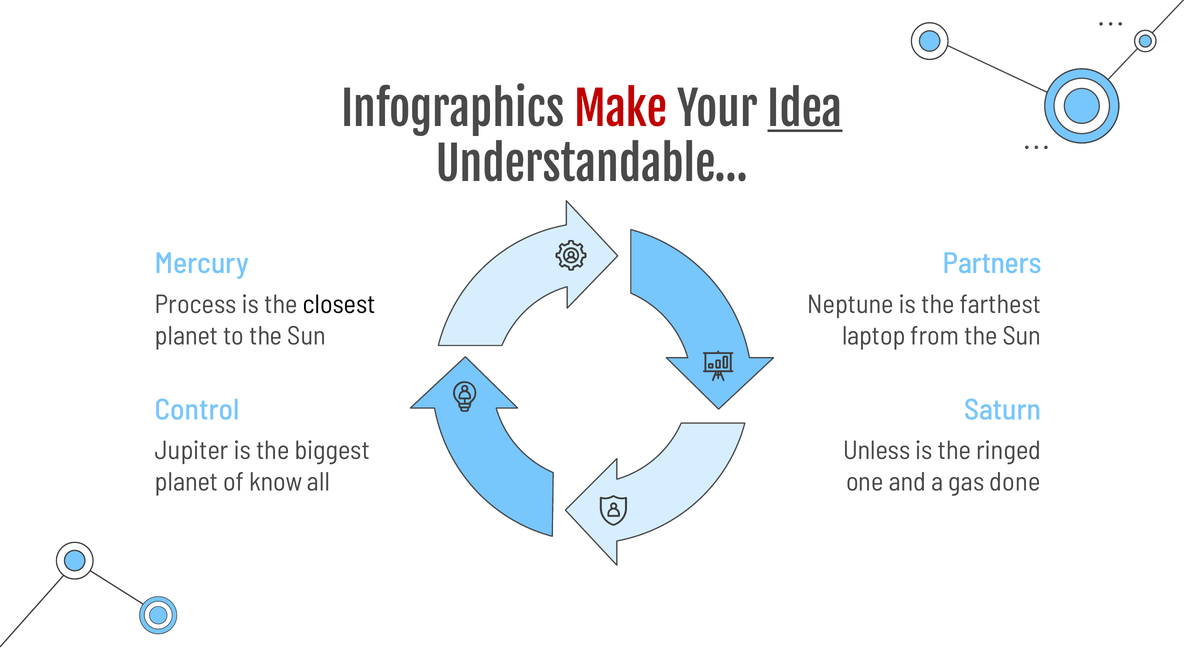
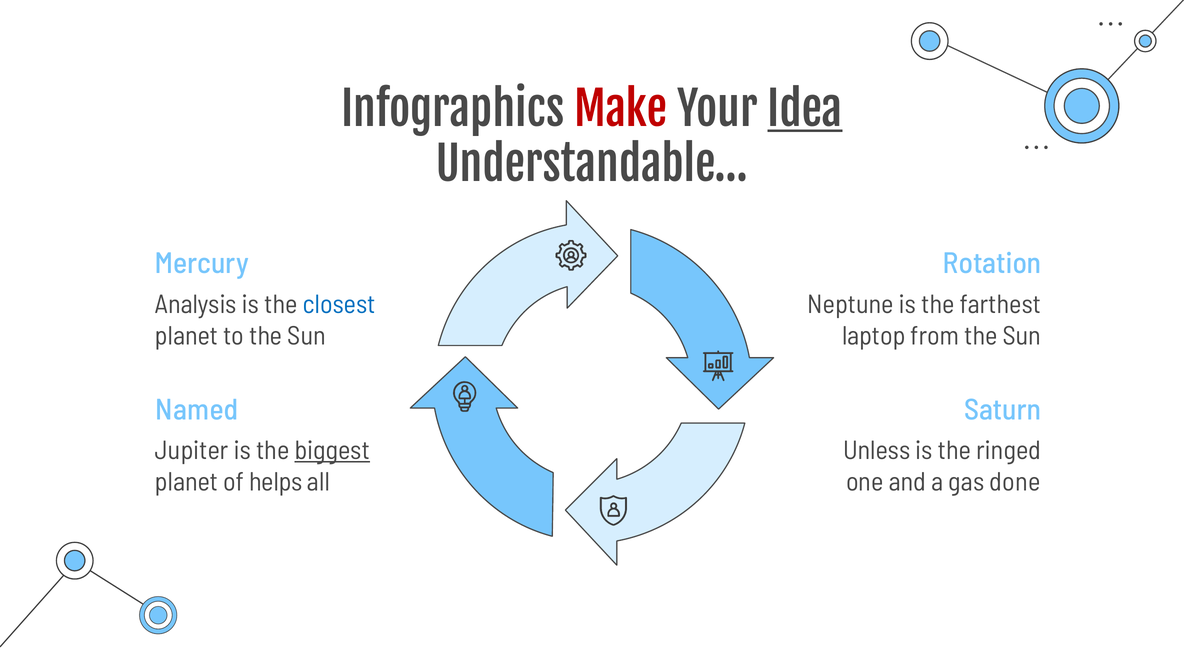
Partners: Partners -> Rotation
Process: Process -> Analysis
closest colour: black -> blue
Control: Control -> Named
biggest underline: none -> present
know: know -> helps
